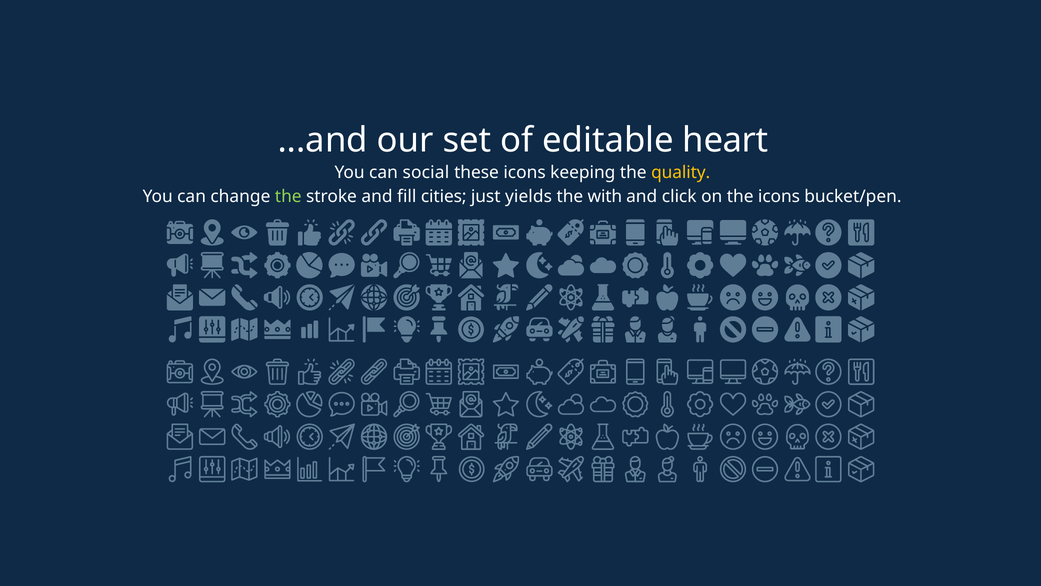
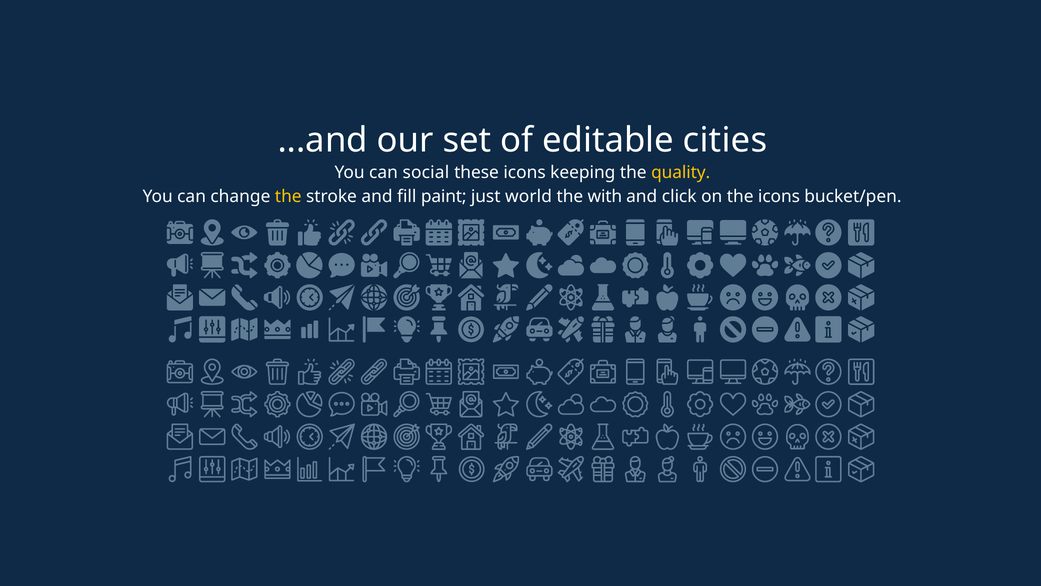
heart: heart -> cities
the at (288, 196) colour: light green -> yellow
cities: cities -> paint
yields: yields -> world
